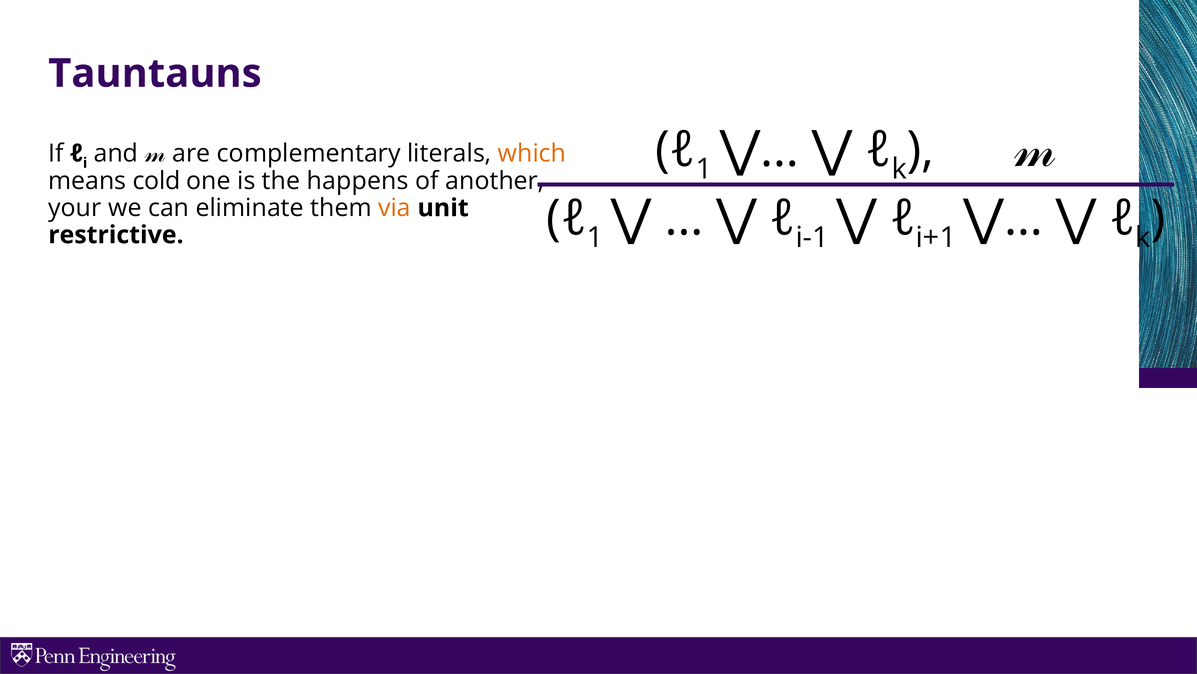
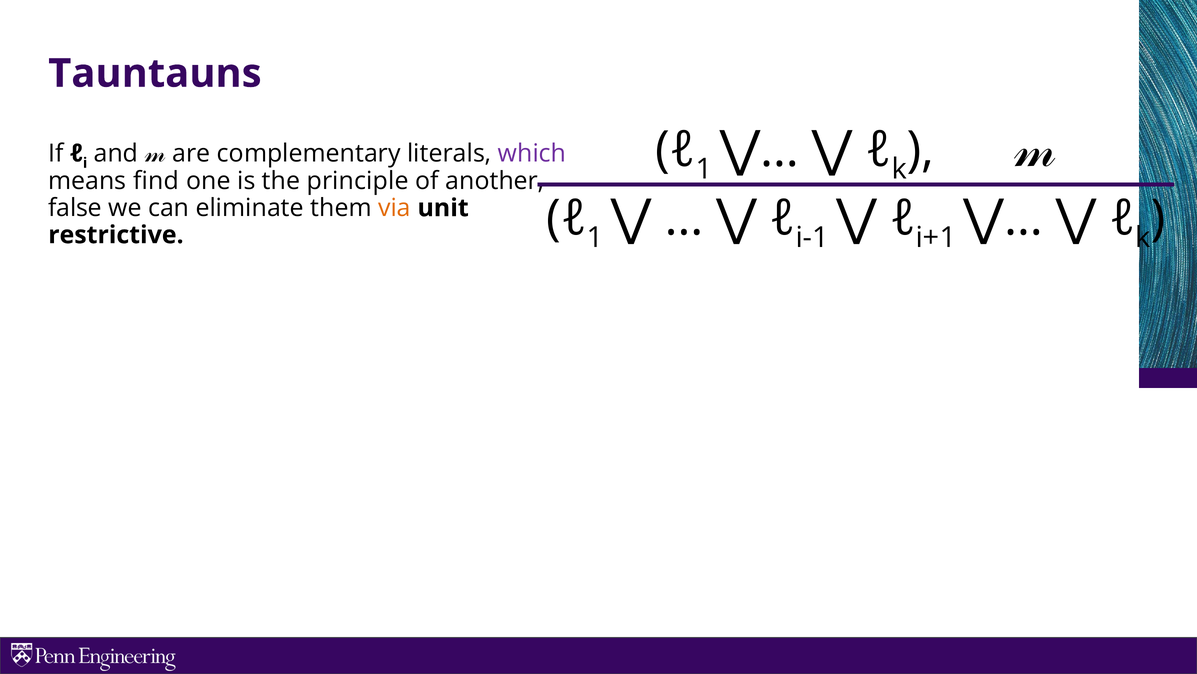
which colour: orange -> purple
cold: cold -> find
happens: happens -> principle
your: your -> false
